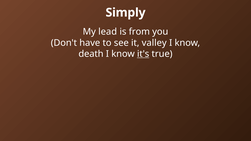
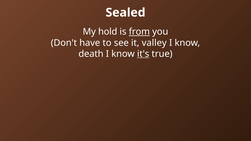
Simply: Simply -> Sealed
lead: lead -> hold
from underline: none -> present
